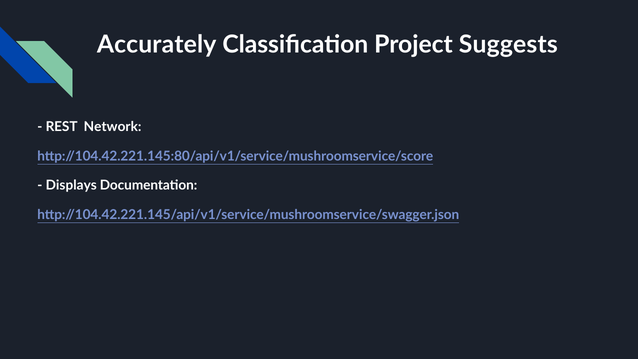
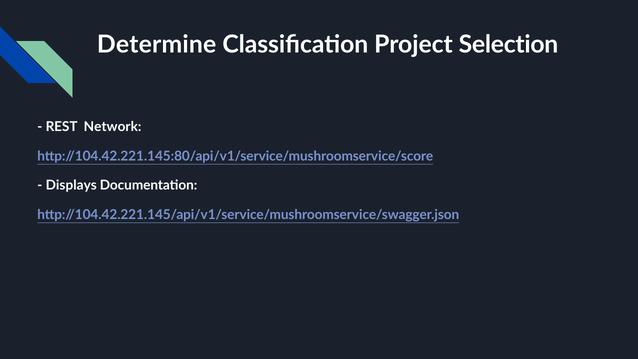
Accurately: Accurately -> Determine
Suggests: Suggests -> Selection
